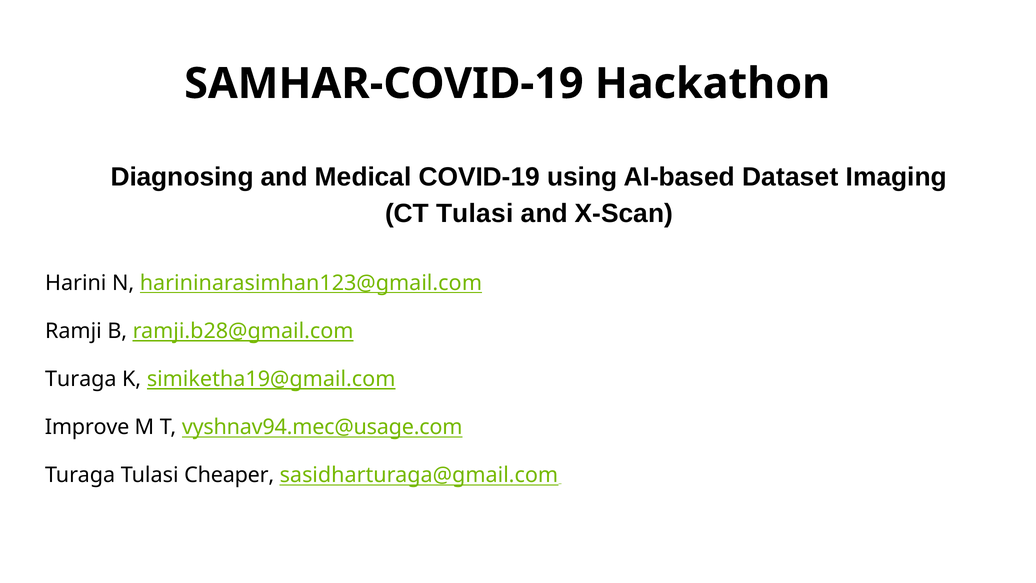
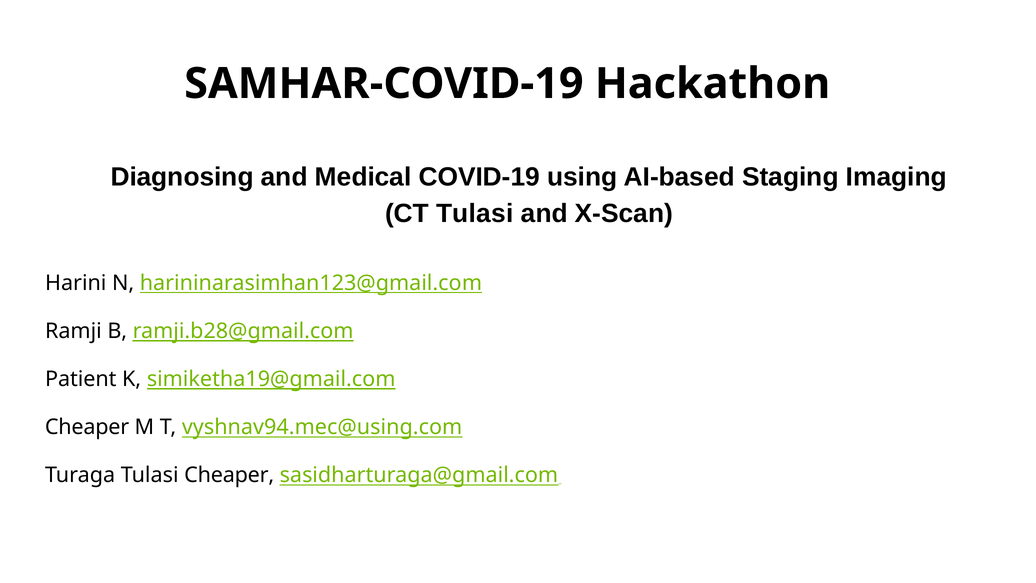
Dataset: Dataset -> Staging
Turaga at (81, 379): Turaga -> Patient
Improve at (87, 427): Improve -> Cheaper
vyshnav94.mec@usage.com: vyshnav94.mec@usage.com -> vyshnav94.mec@using.com
